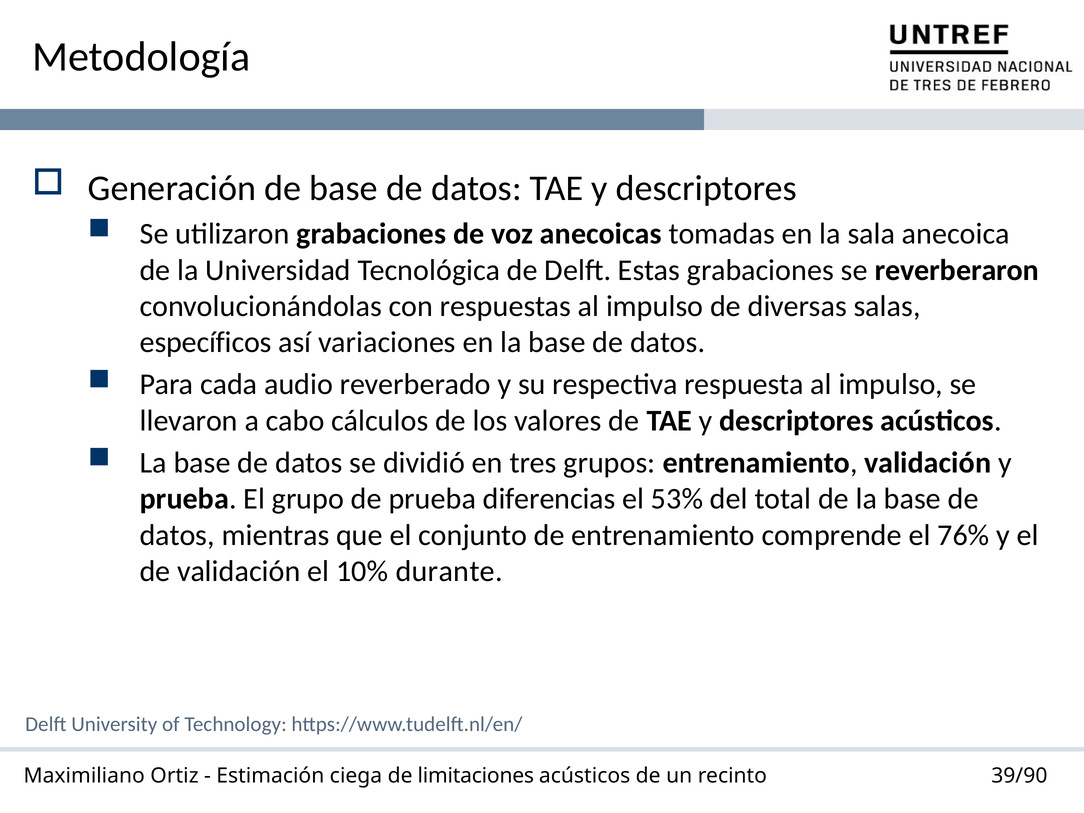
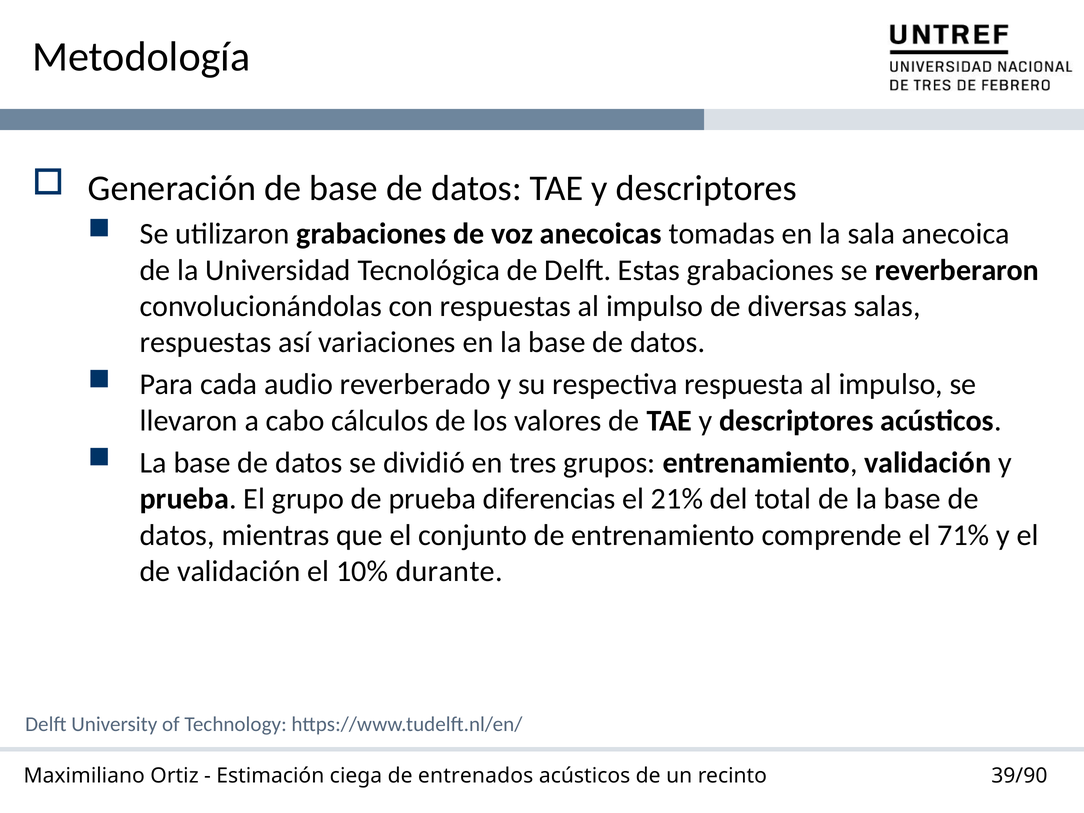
específicos at (206, 342): específicos -> respuestas
53%: 53% -> 21%
76%: 76% -> 71%
limitaciones: limitaciones -> entrenados
